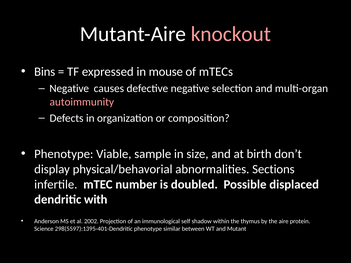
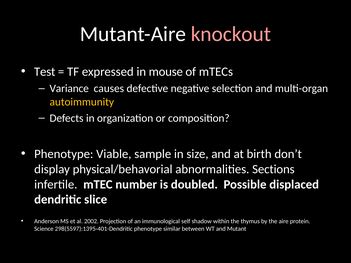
Bins: Bins -> Test
Negative at (69, 89): Negative -> Variance
autoimmunity colour: pink -> yellow
with: with -> slice
